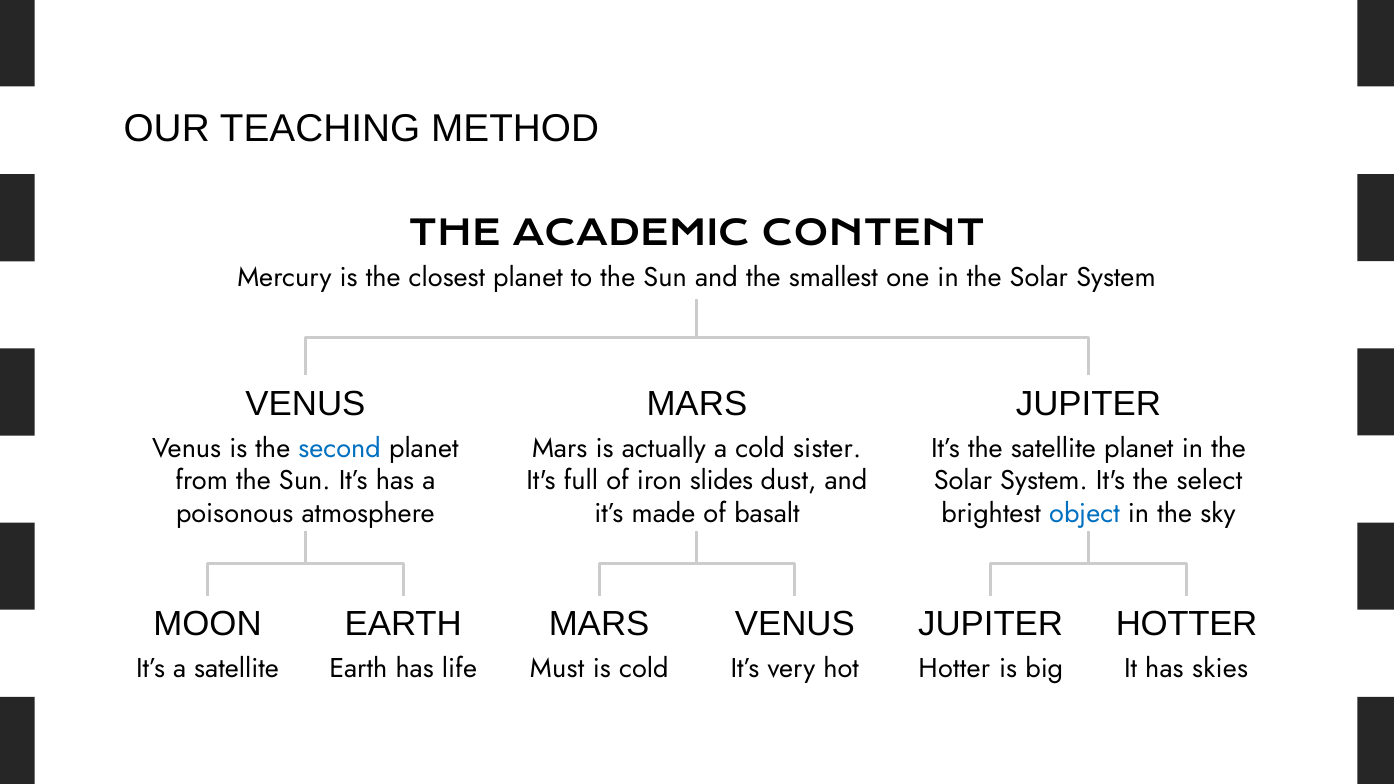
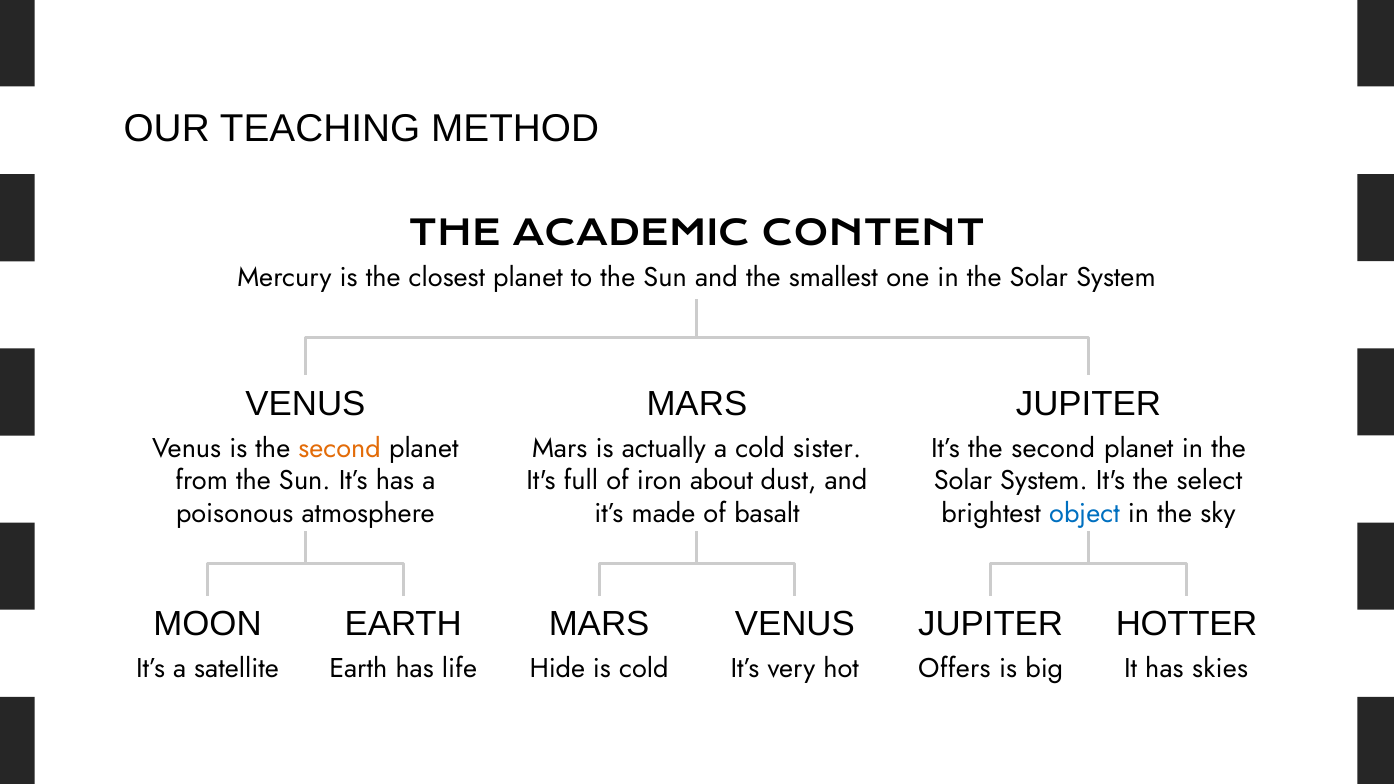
second at (340, 448) colour: blue -> orange
It’s the satellite: satellite -> second
slides: slides -> about
Must: Must -> Hide
hot Hotter: Hotter -> Offers
